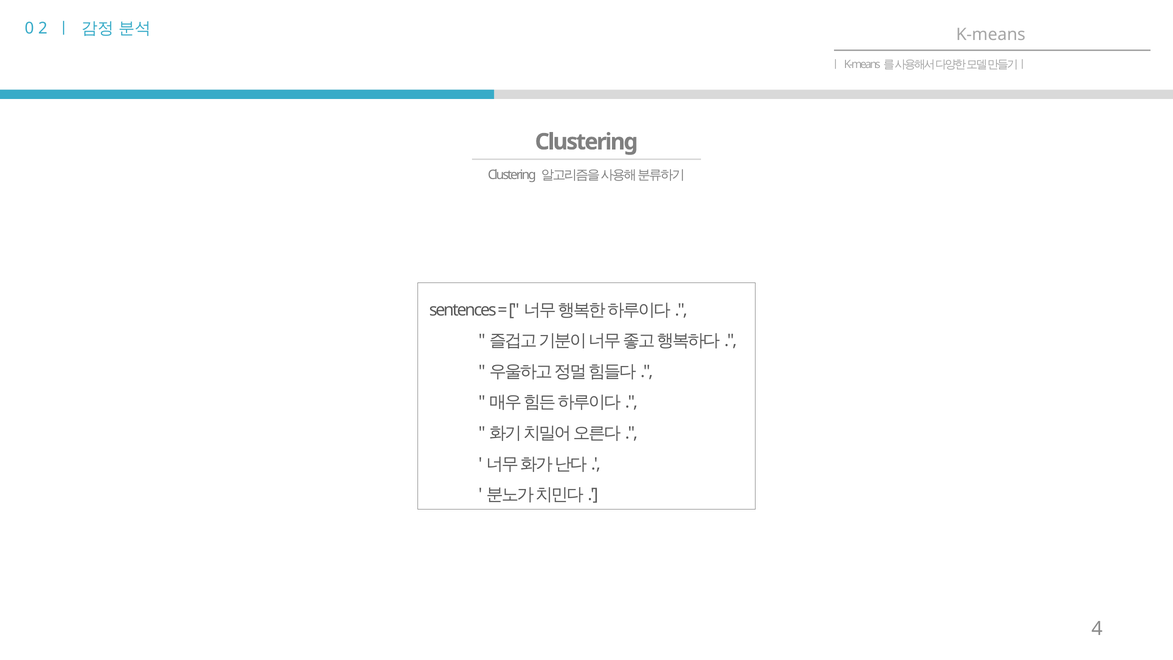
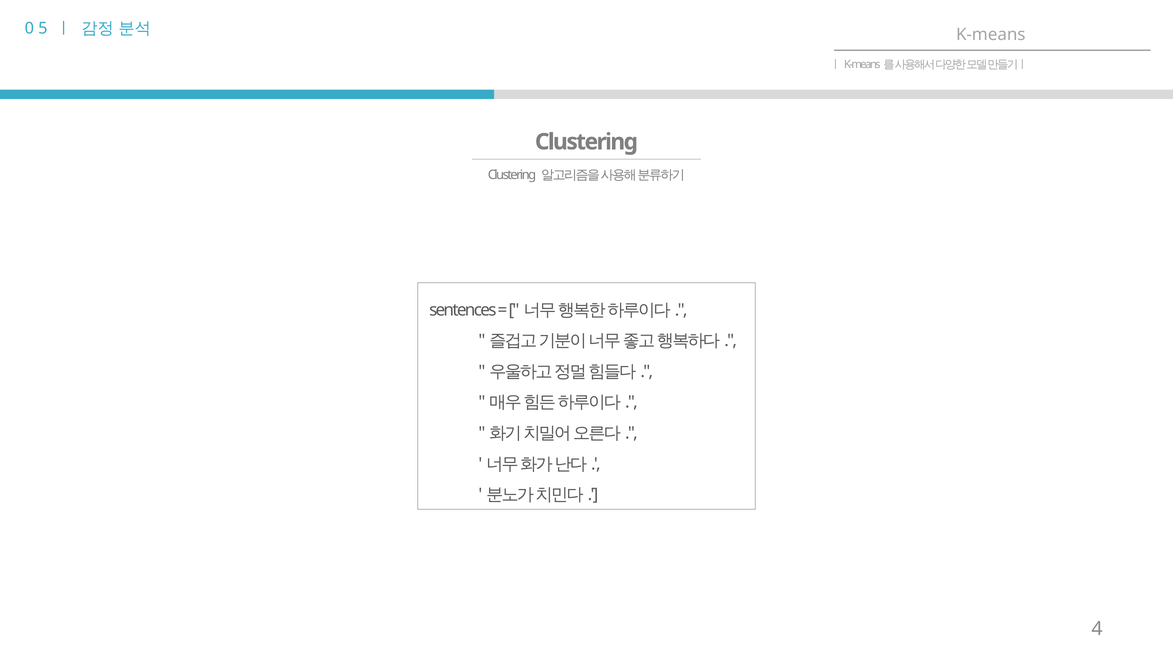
2: 2 -> 5
